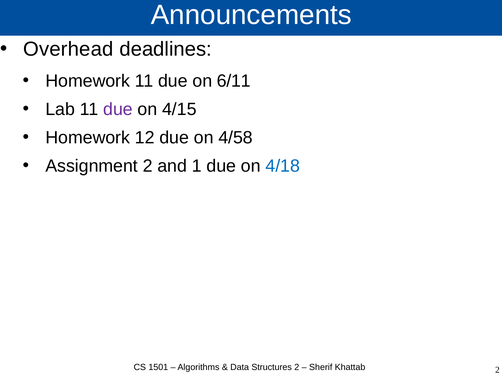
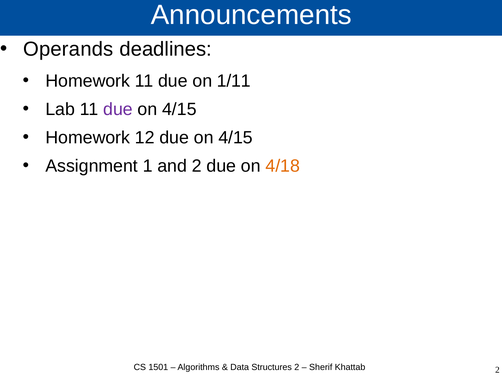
Overhead: Overhead -> Operands
6/11: 6/11 -> 1/11
12 due on 4/58: 4/58 -> 4/15
Assignment 2: 2 -> 1
and 1: 1 -> 2
4/18 colour: blue -> orange
